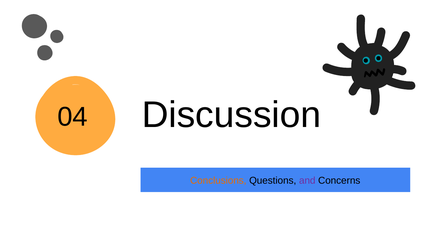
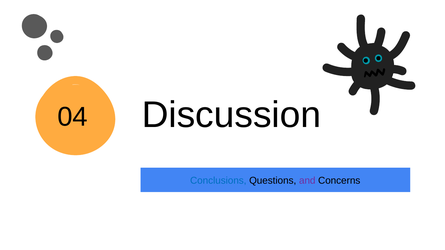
Conclusions colour: orange -> blue
